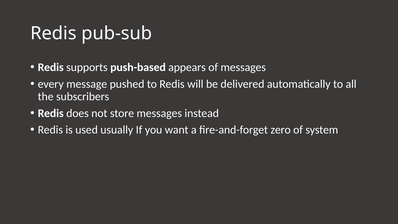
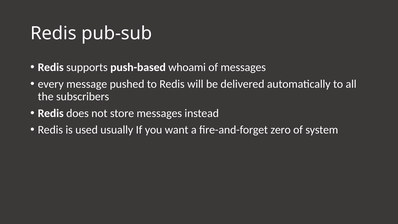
appears: appears -> whoami
